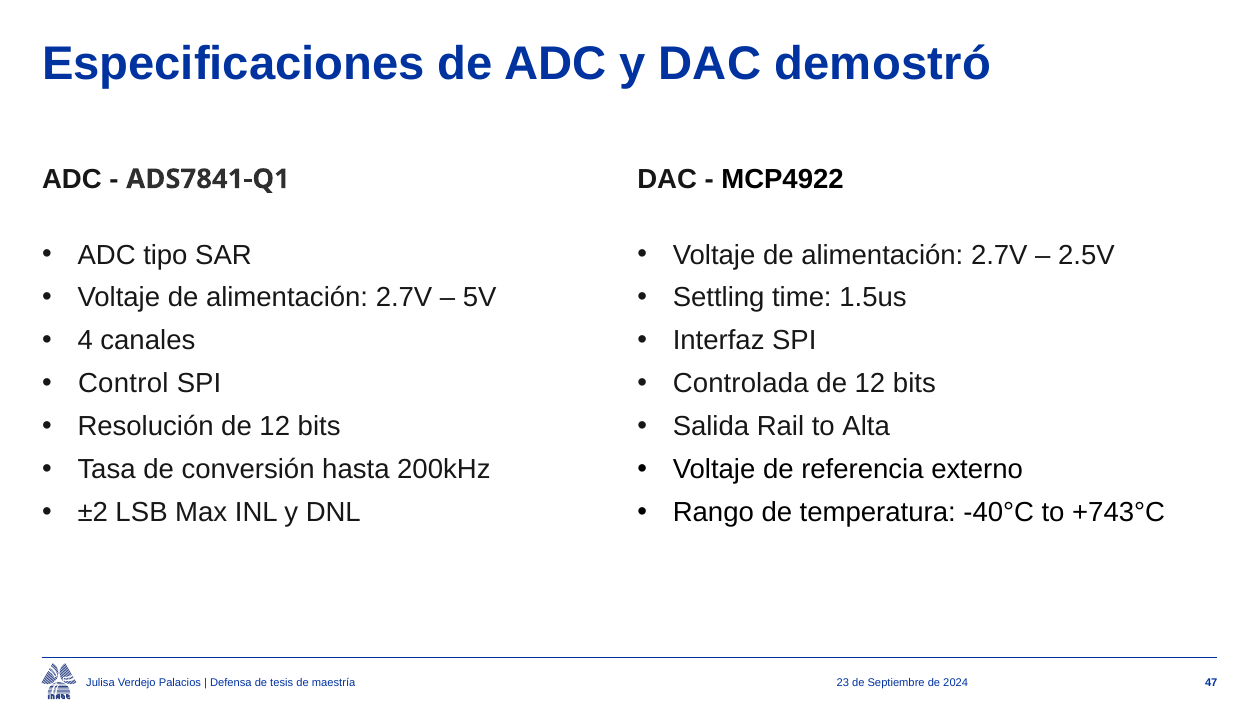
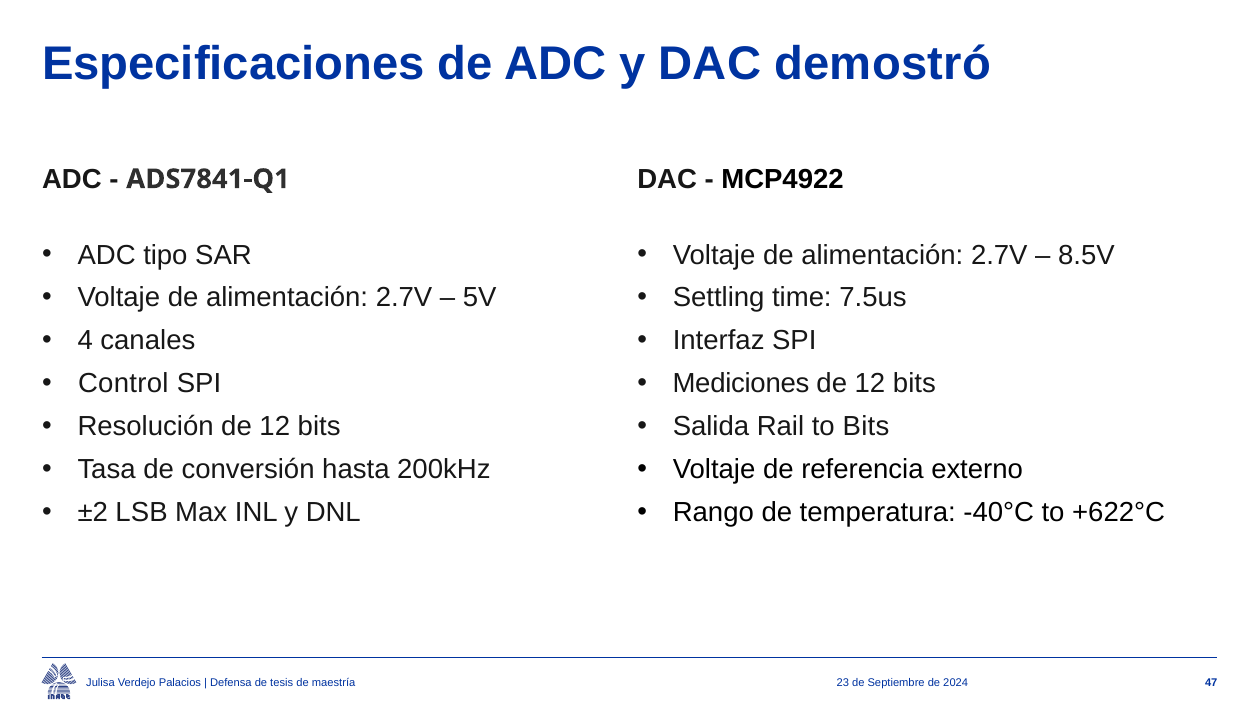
2.5V: 2.5V -> 8.5V
1.5us: 1.5us -> 7.5us
Controlada: Controlada -> Mediciones
to Alta: Alta -> Bits
+743°C: +743°C -> +622°C
